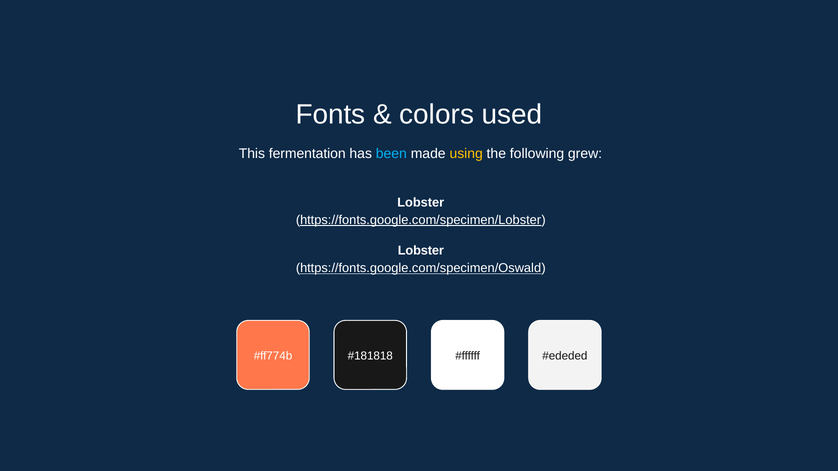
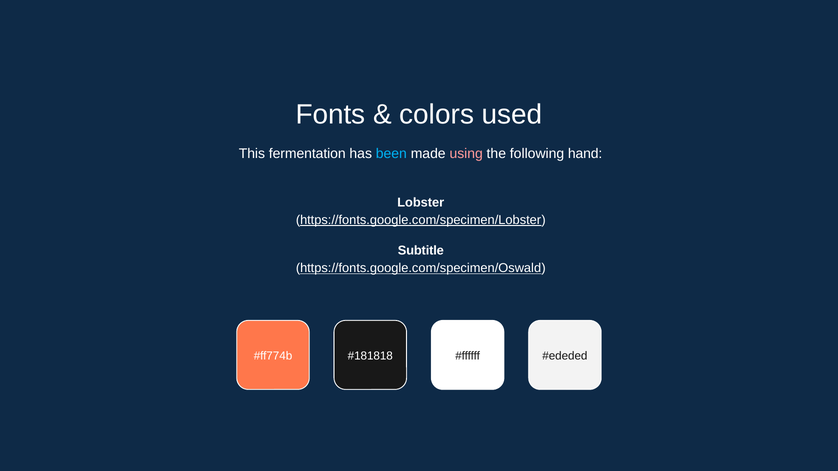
using colour: yellow -> pink
grew: grew -> hand
Lobster at (421, 251): Lobster -> Subtitle
